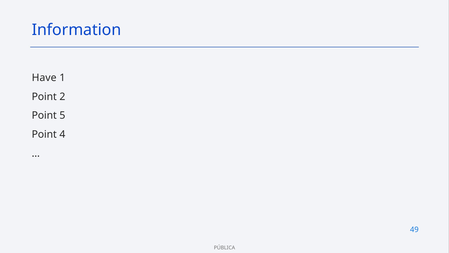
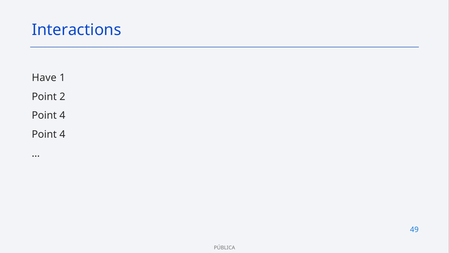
Information: Information -> Interactions
5 at (62, 115): 5 -> 4
